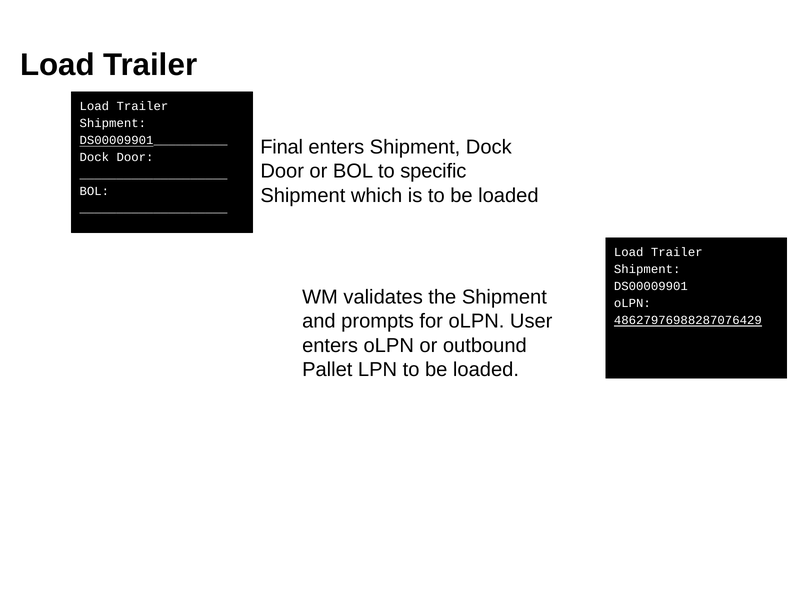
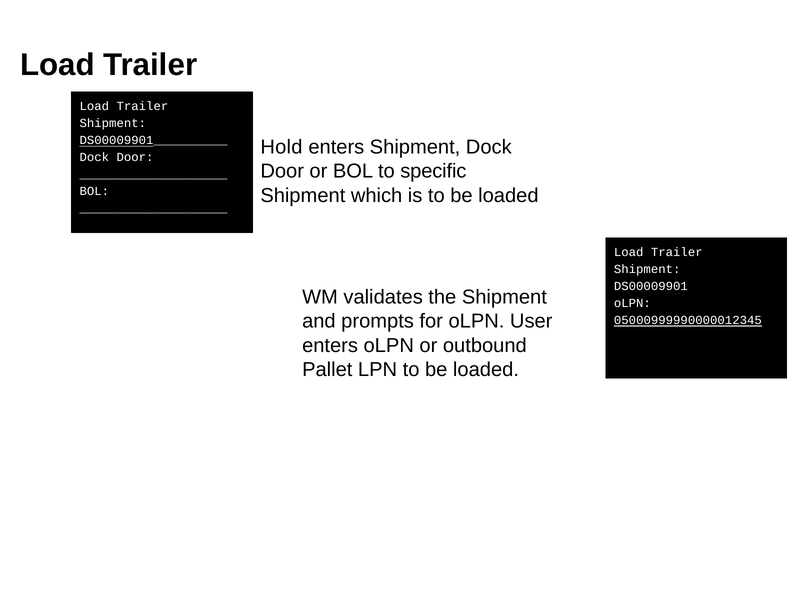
Final: Final -> Hold
48627976988287076429: 48627976988287076429 -> 05000999990000012345
